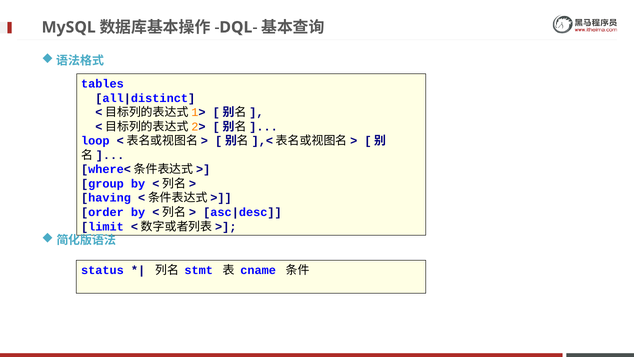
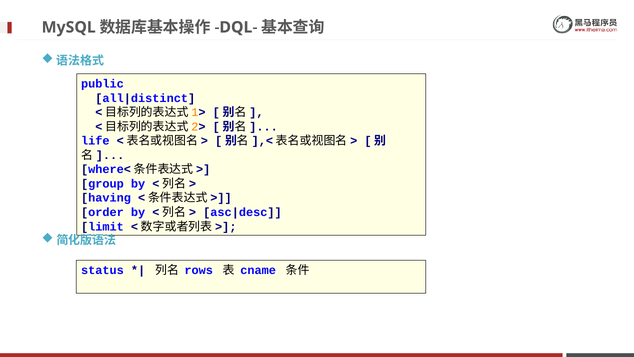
tables: tables -> public
loop: loop -> life
stmt: stmt -> rows
